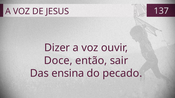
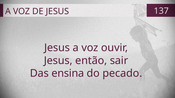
Dizer at (57, 48): Dizer -> Jesus
Doce at (58, 61): Doce -> Jesus
